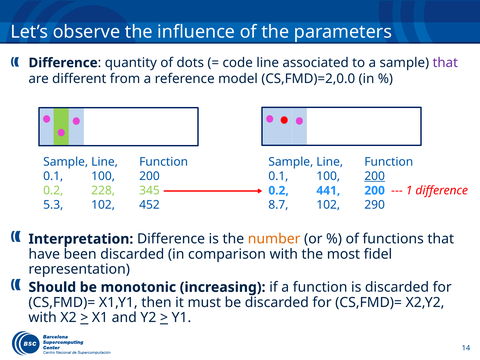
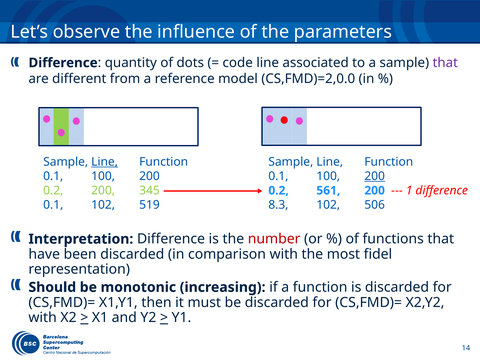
Line at (105, 162) underline: none -> present
0.2 228: 228 -> 200
441: 441 -> 561
5.3 at (53, 205): 5.3 -> 0.1
452: 452 -> 519
8.7: 8.7 -> 8.3
290: 290 -> 506
number colour: orange -> red
